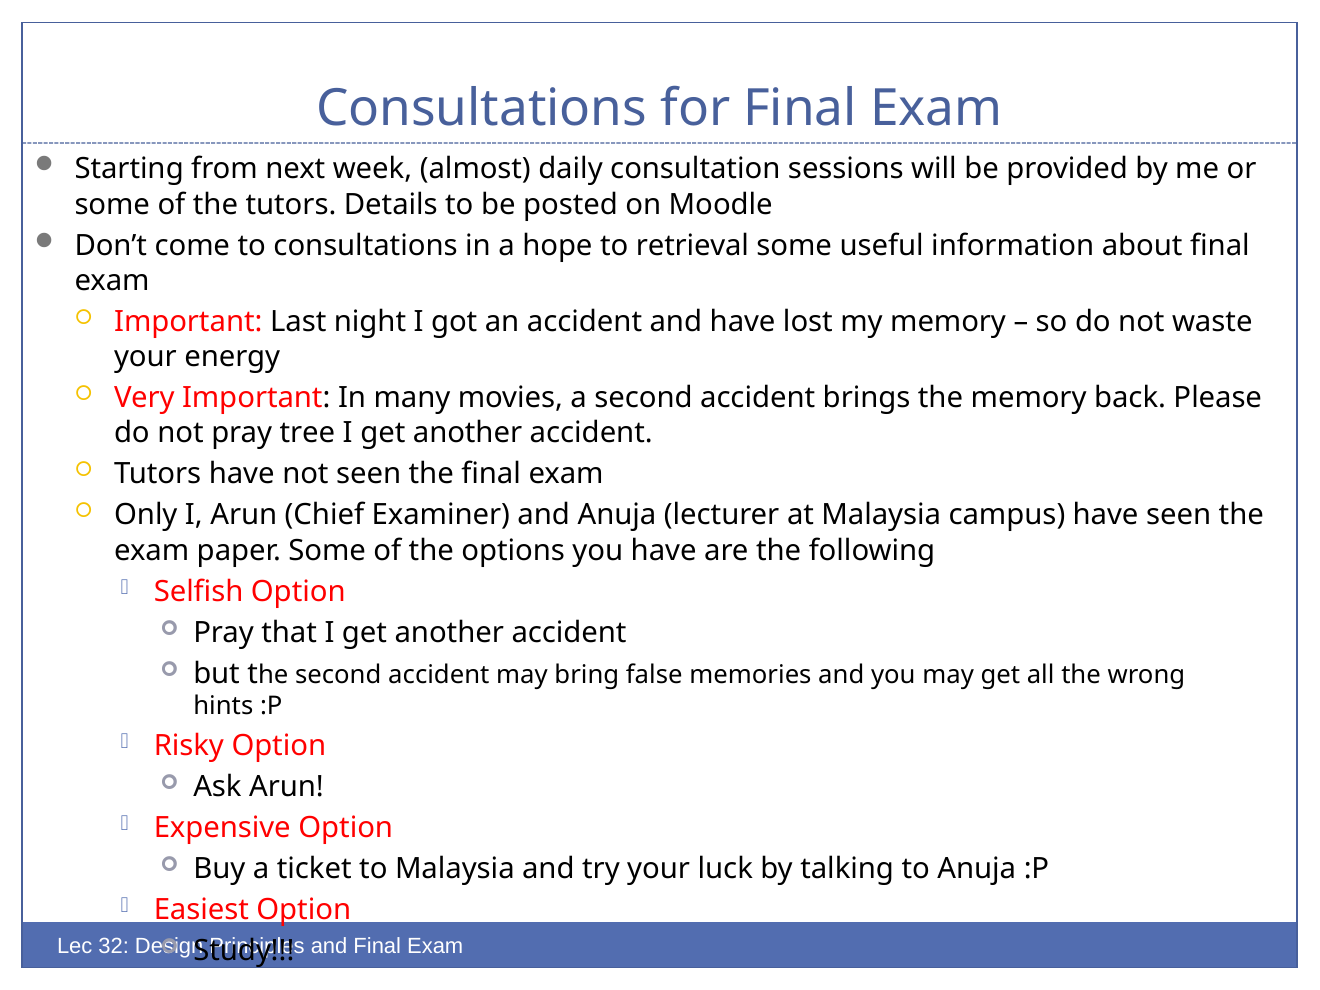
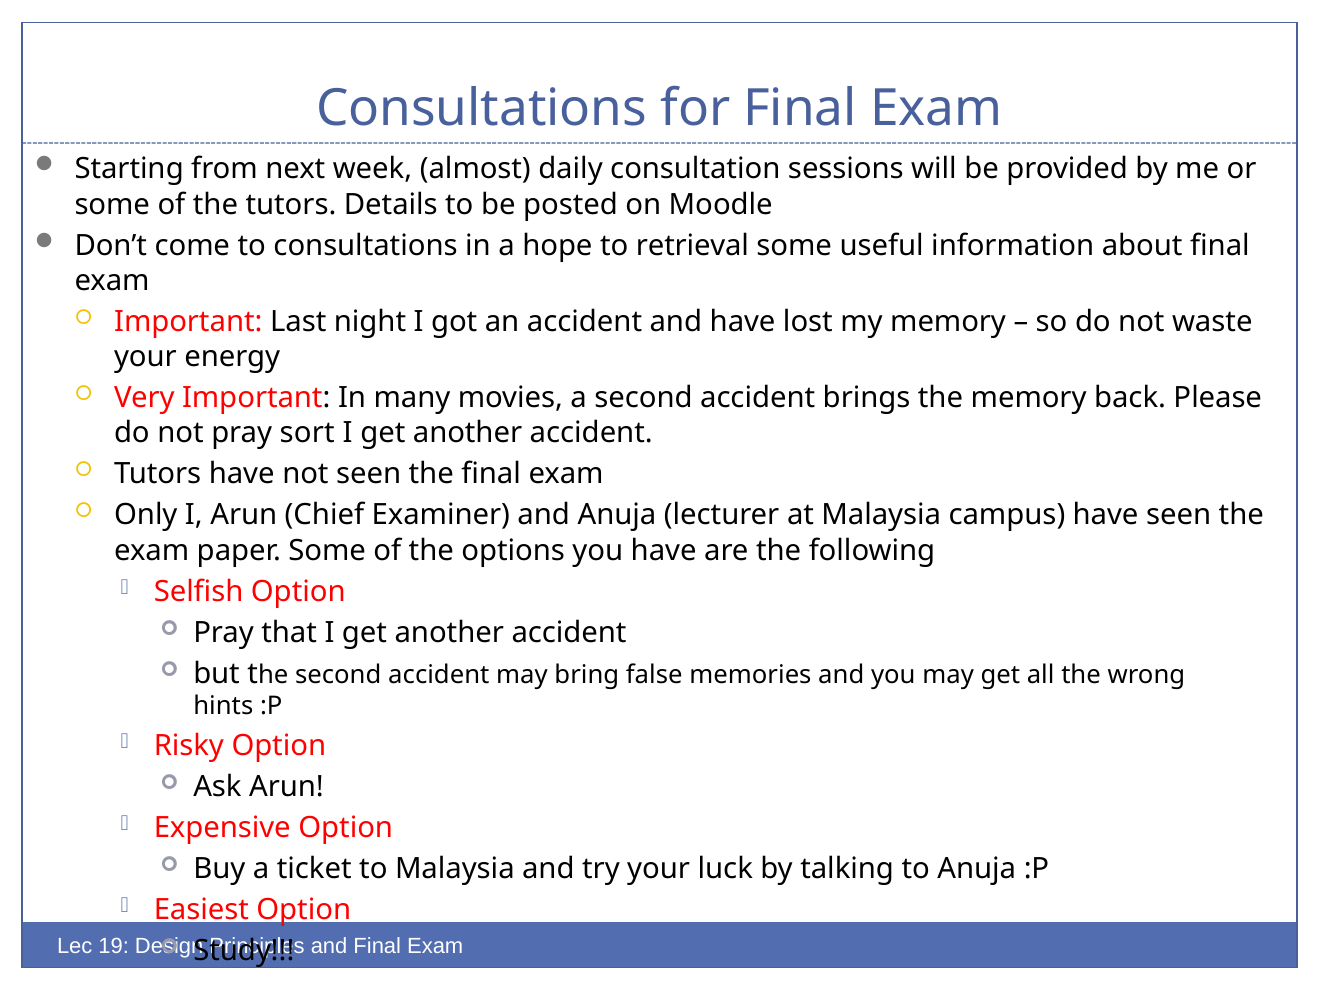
tree: tree -> sort
32: 32 -> 19
